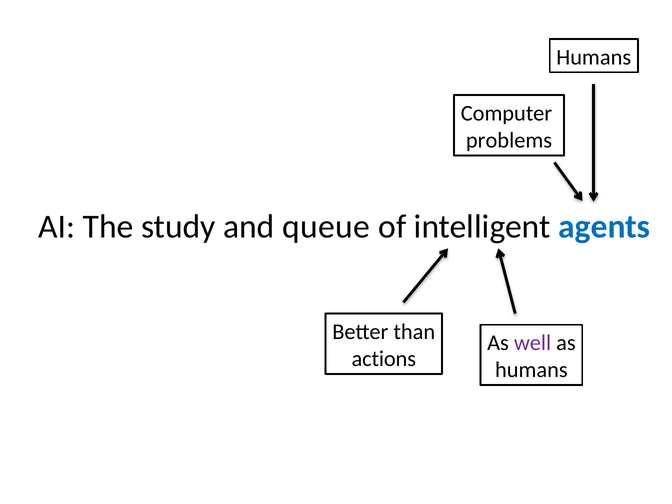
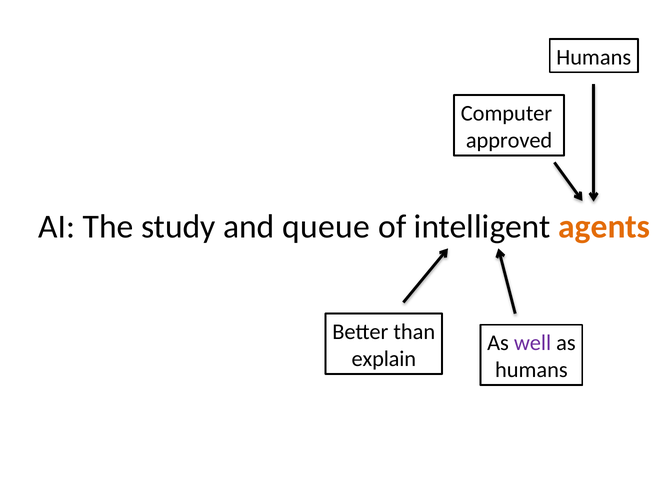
problems: problems -> approved
agents colour: blue -> orange
actions: actions -> explain
